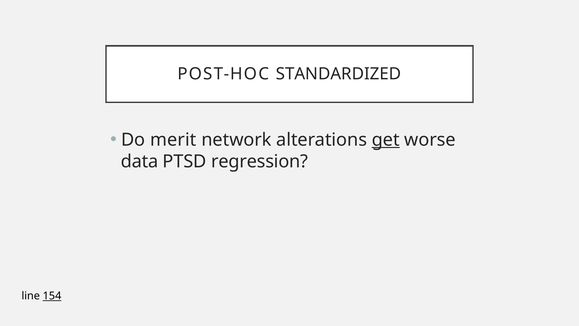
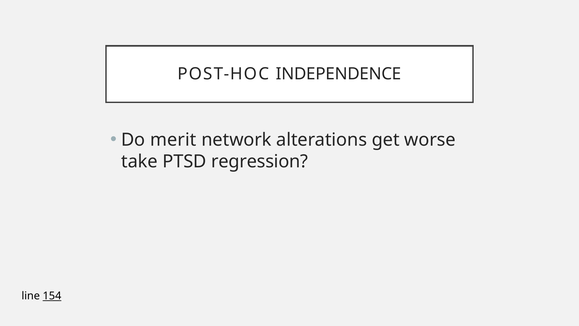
STANDARDIZED: STANDARDIZED -> INDEPENDENCE
get underline: present -> none
data: data -> take
